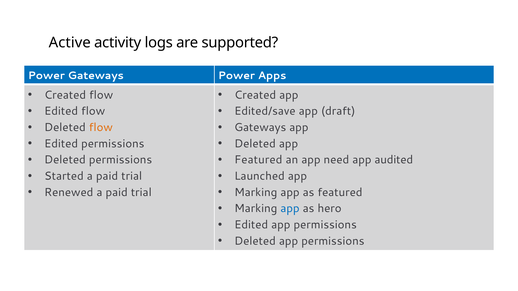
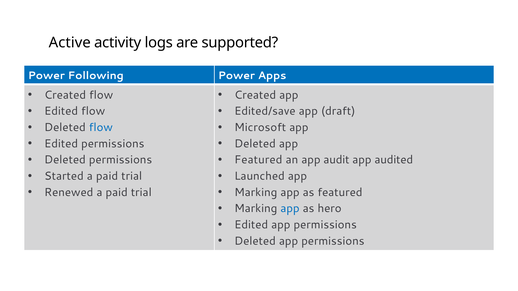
Power Gateways: Gateways -> Following
flow at (101, 128) colour: orange -> blue
Gateways at (260, 128): Gateways -> Microsoft
need: need -> audit
